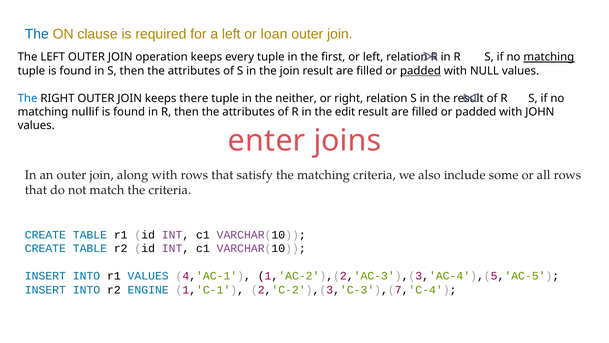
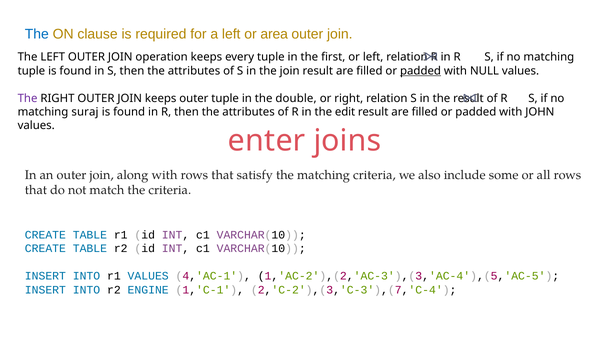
loan: loan -> area
matching at (549, 57) underline: present -> none
The at (28, 98) colour: blue -> purple
keeps there: there -> outer
neither: neither -> double
nullif: nullif -> suraj
